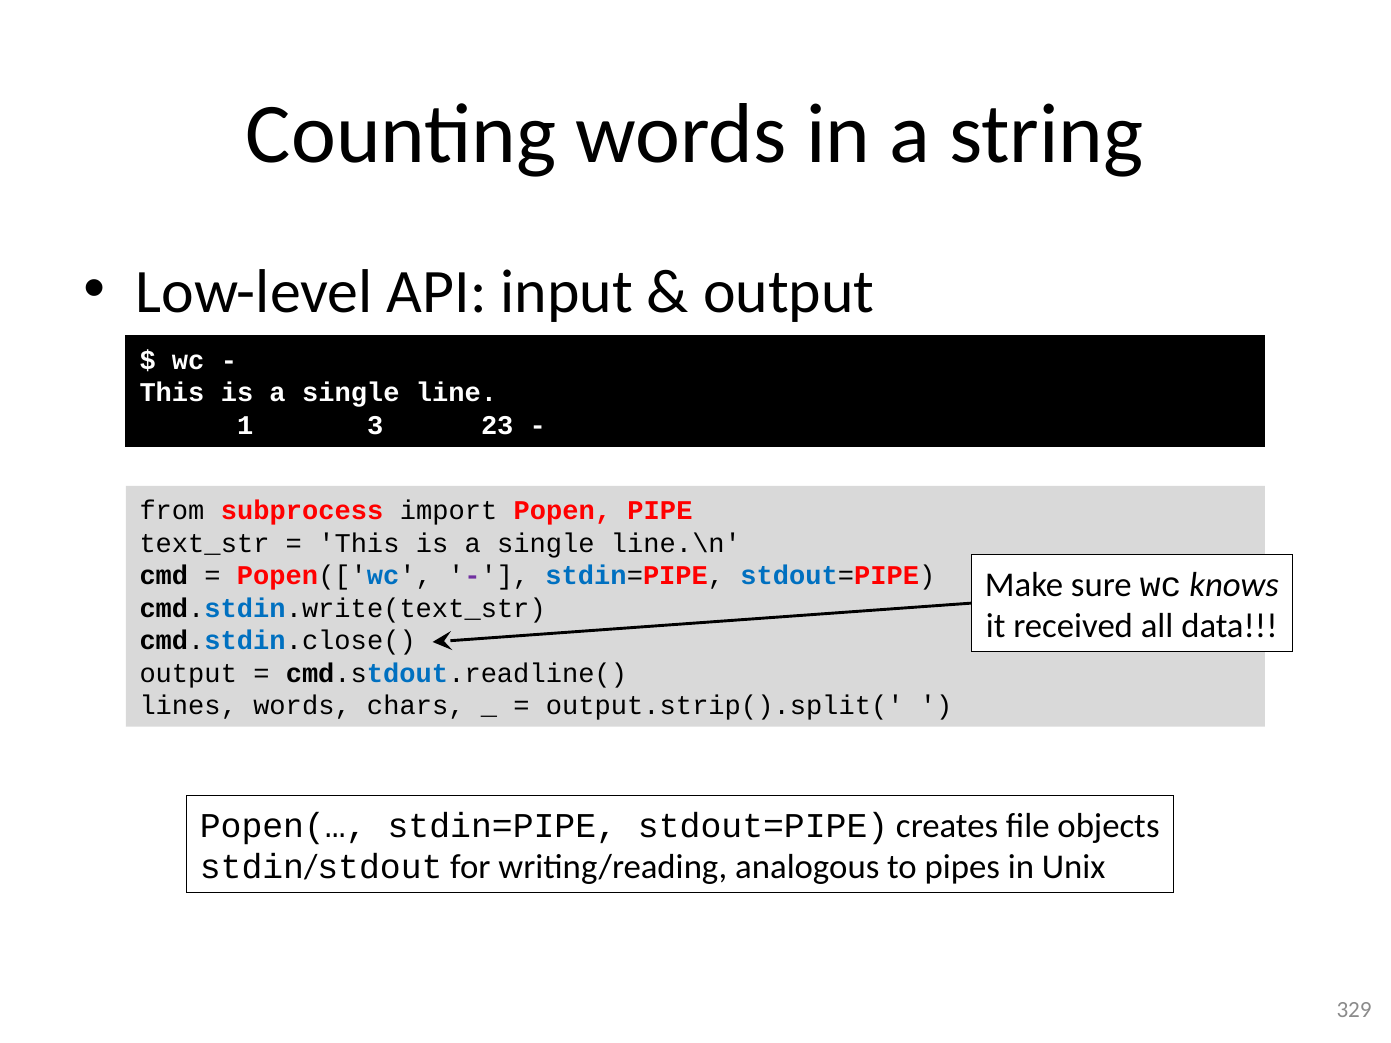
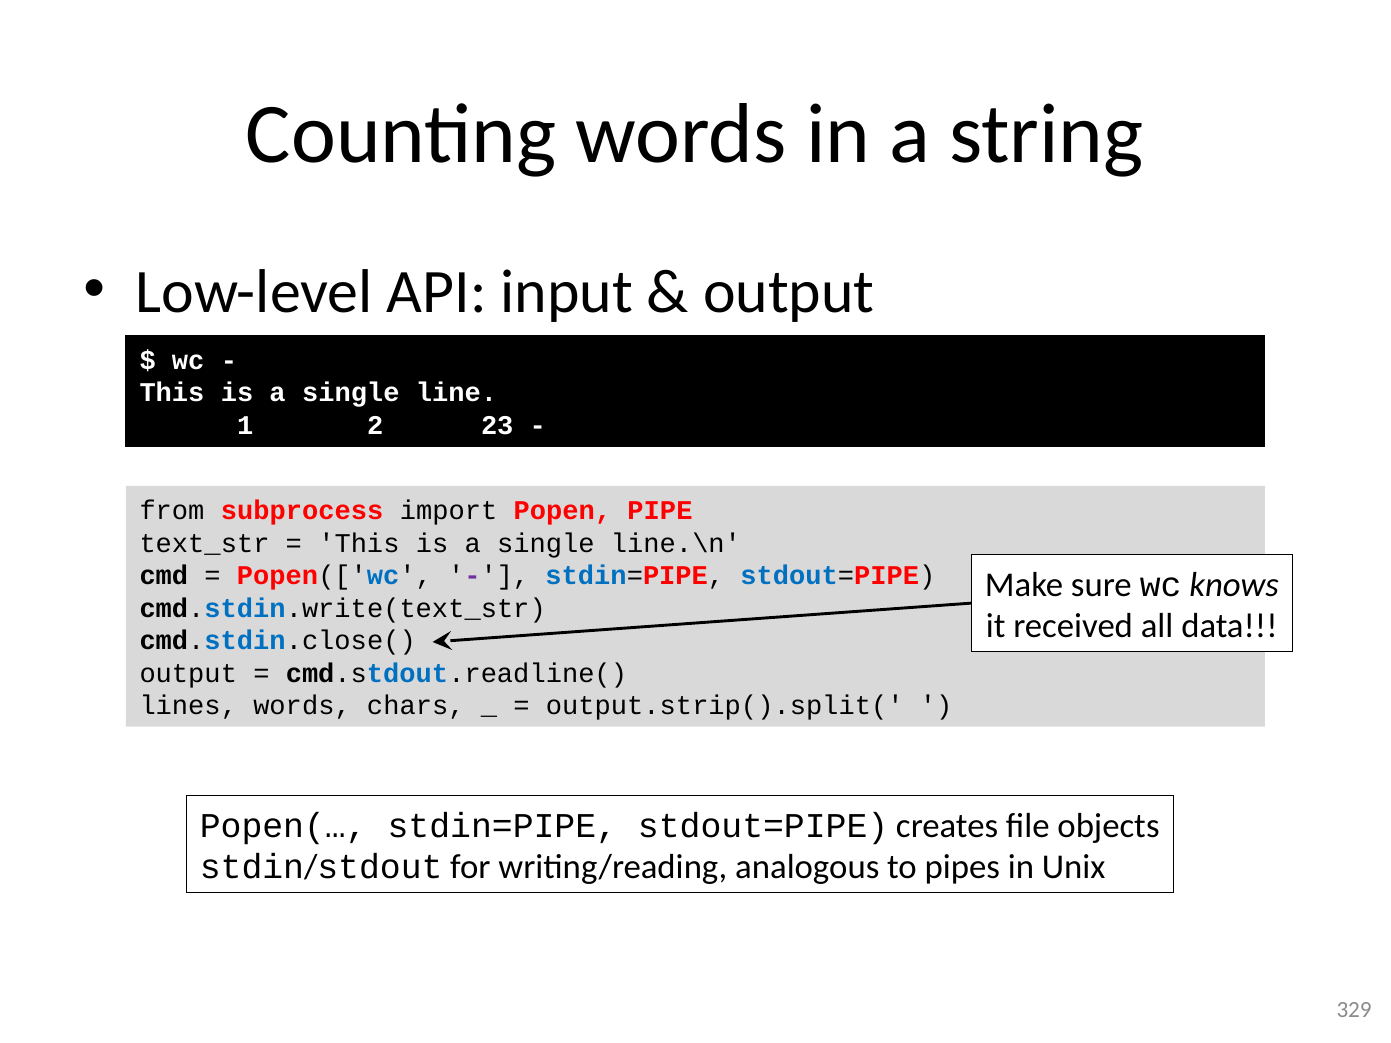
3: 3 -> 2
